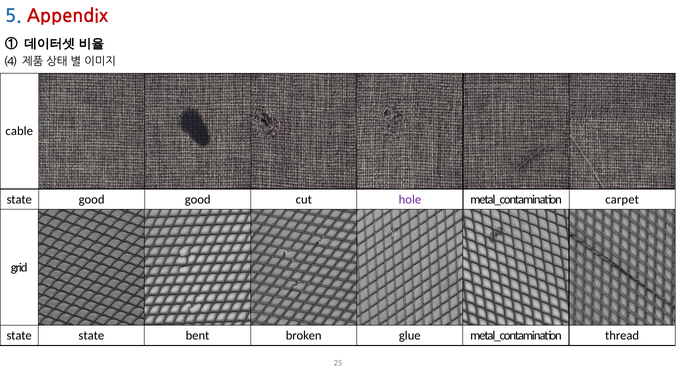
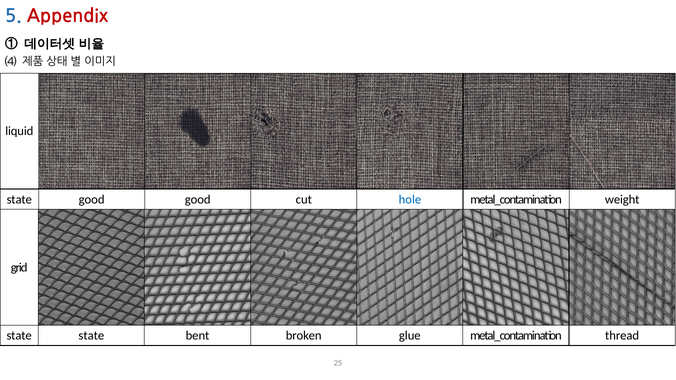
cable: cable -> liquid
hole colour: purple -> blue
carpet: carpet -> weight
